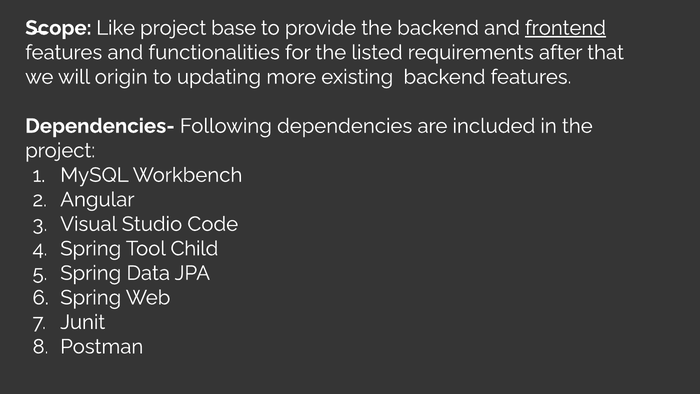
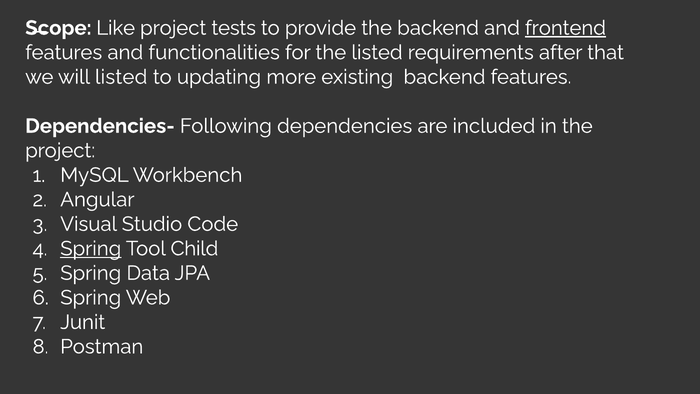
base: base -> tests
will origin: origin -> listed
Spring at (91, 248) underline: none -> present
